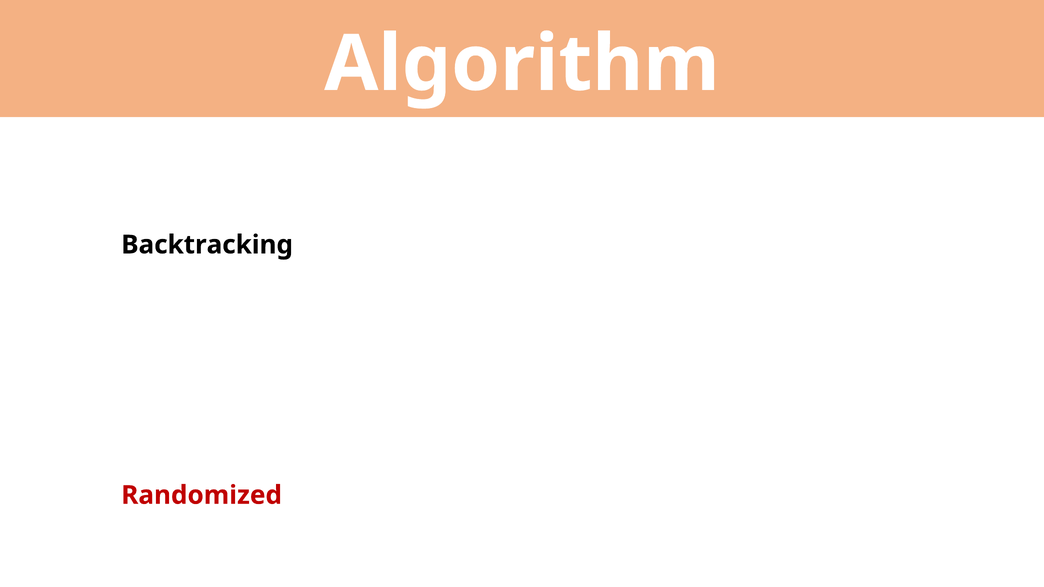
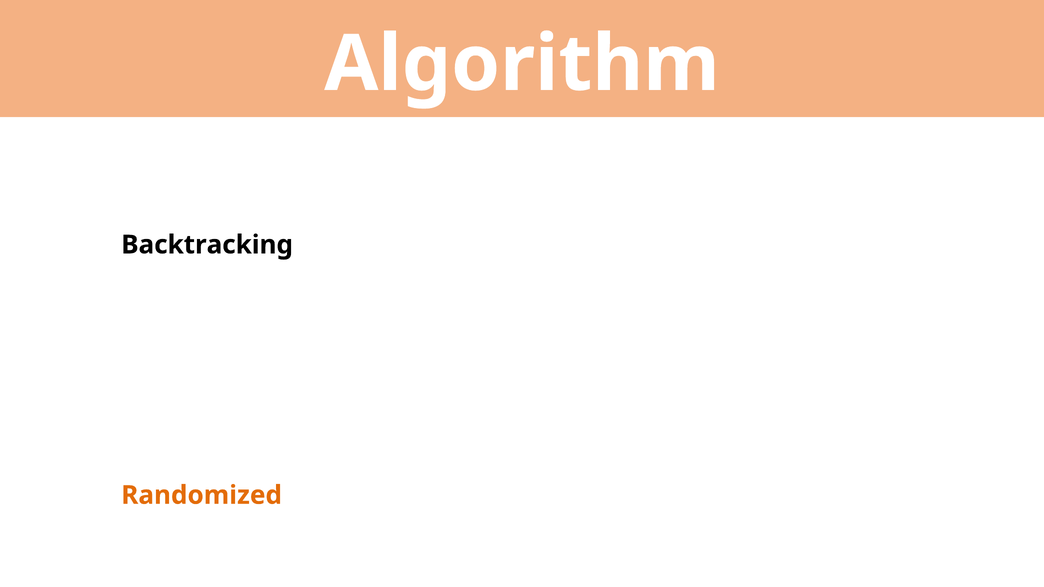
Randomized colour: red -> orange
